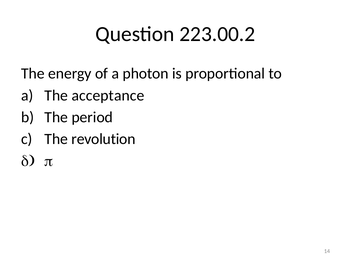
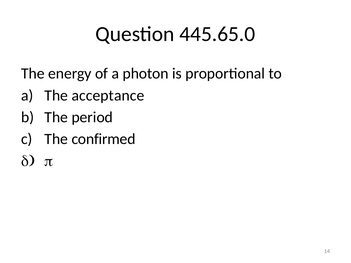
223.00.2: 223.00.2 -> 445.65.0
revolution: revolution -> confirmed
